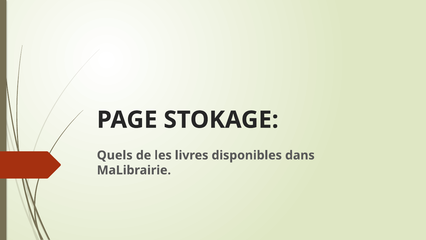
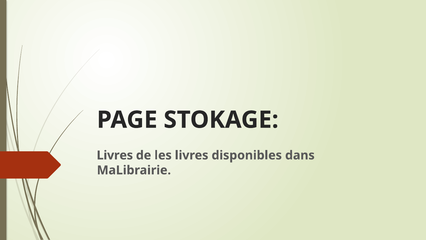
Quels at (115, 155): Quels -> Livres
